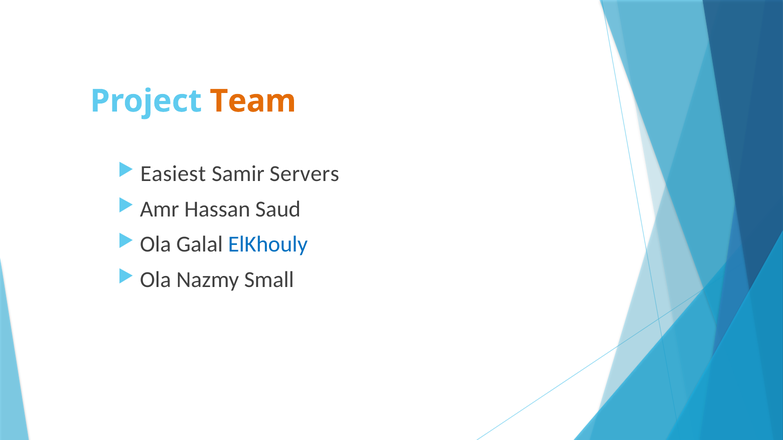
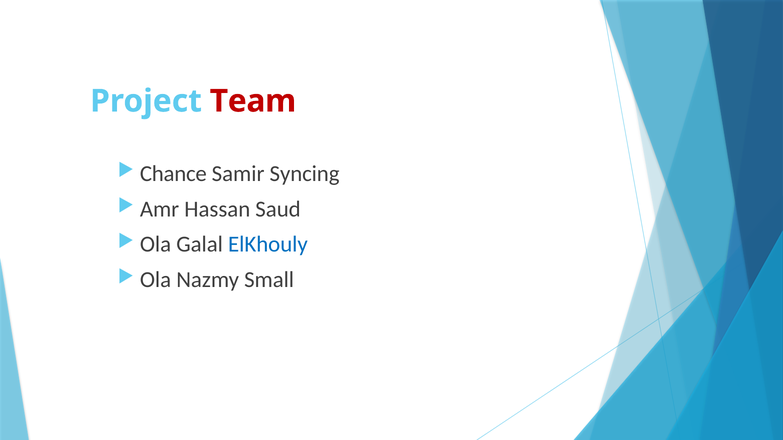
Team colour: orange -> red
Easiest: Easiest -> Chance
Servers: Servers -> Syncing
